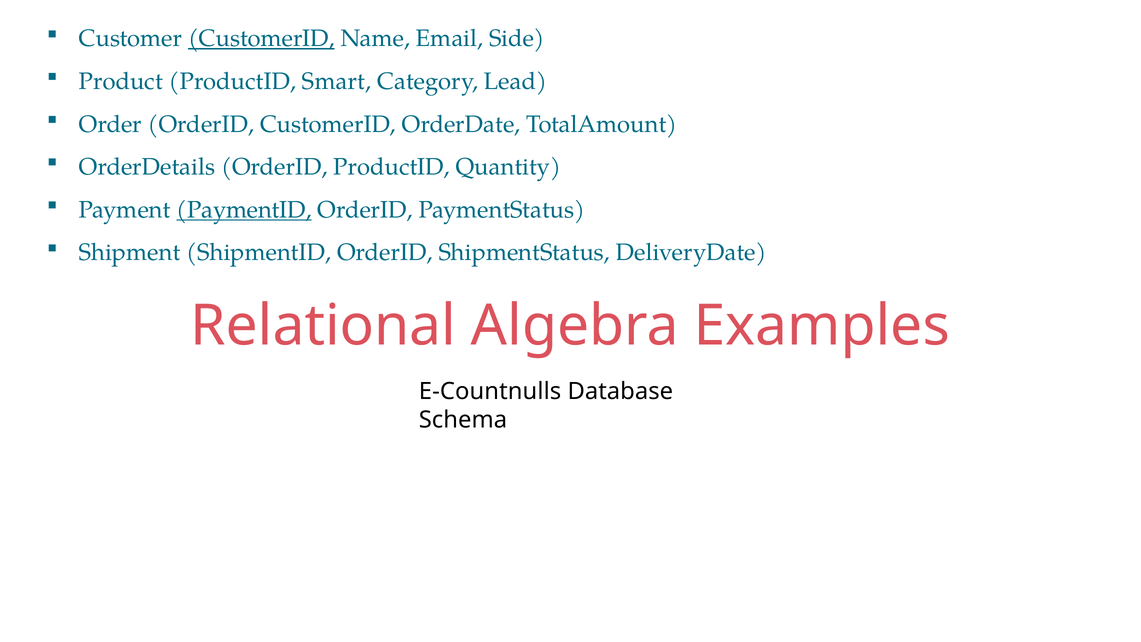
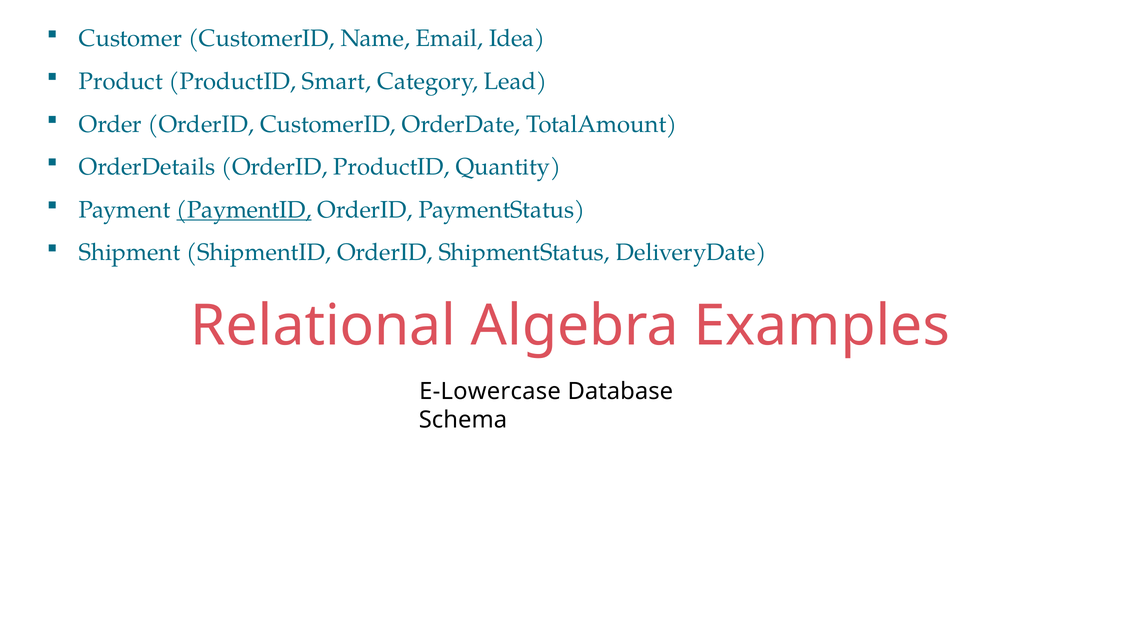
CustomerID at (261, 39) underline: present -> none
Side: Side -> Idea
E-Countnulls: E-Countnulls -> E-Lowercase
